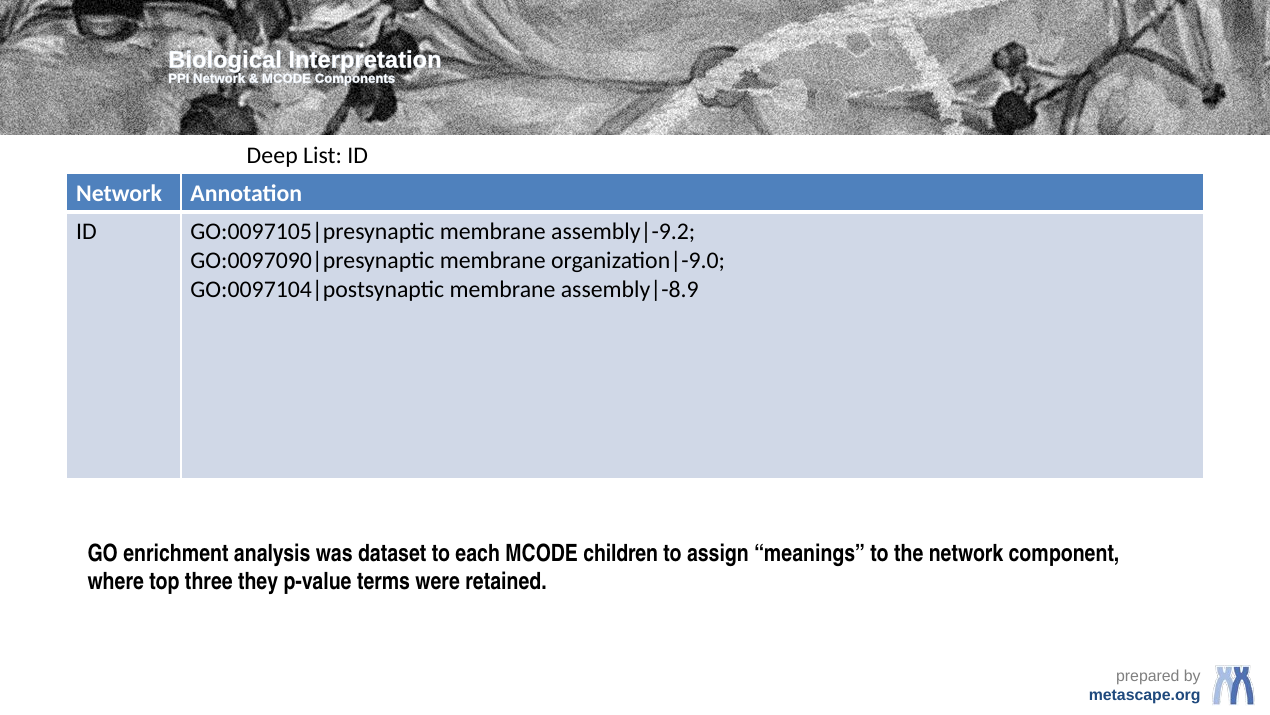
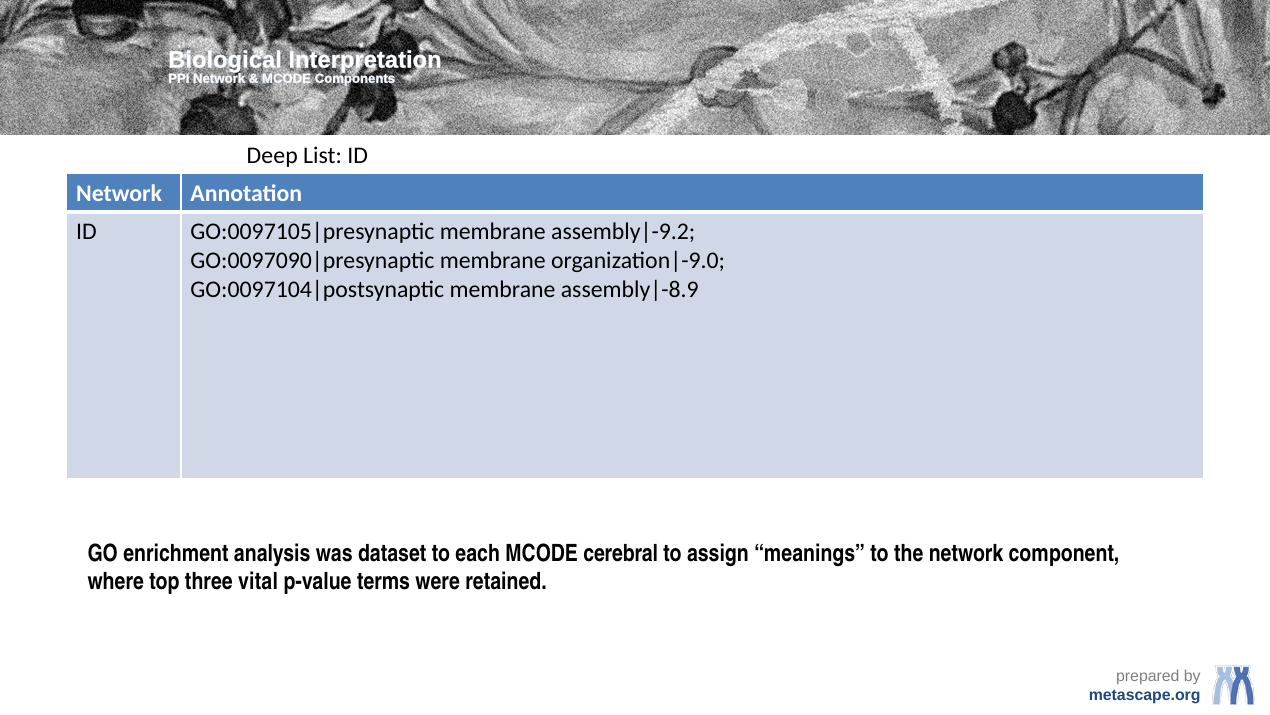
children: children -> cerebral
they: they -> vital
